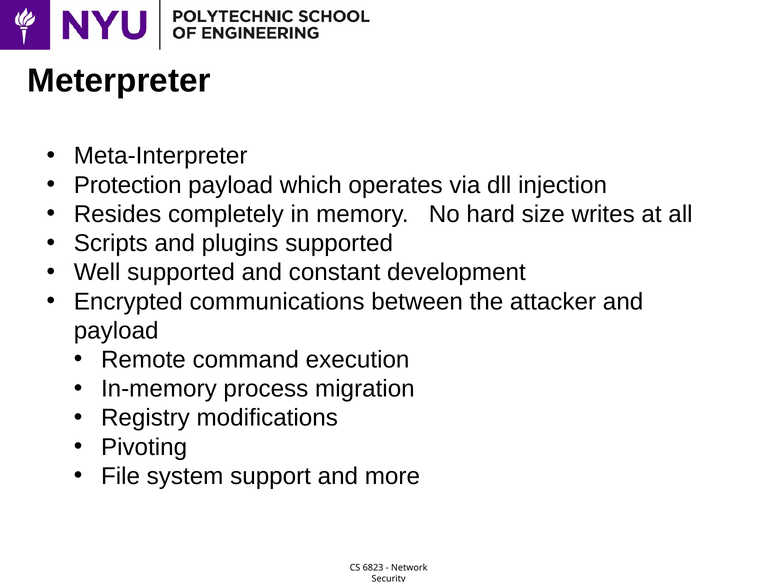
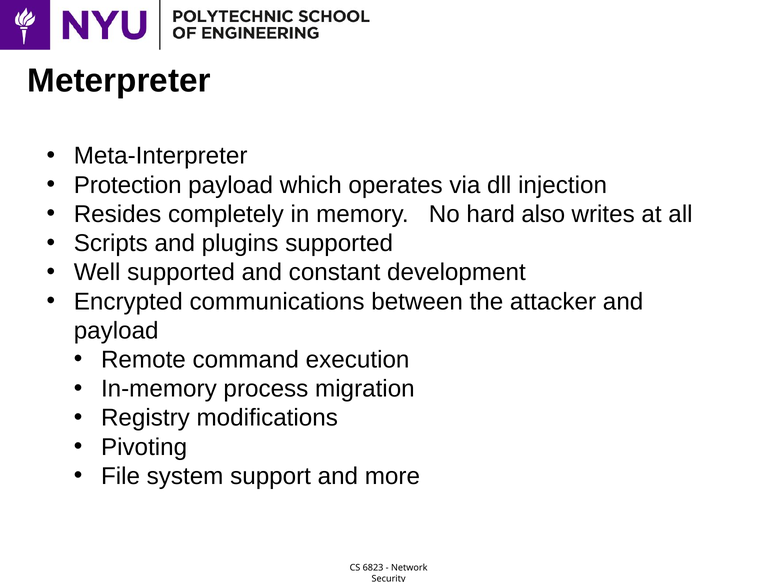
size: size -> also
